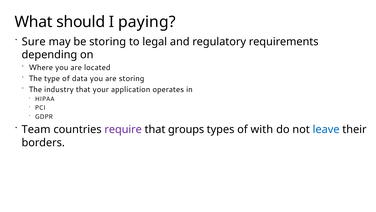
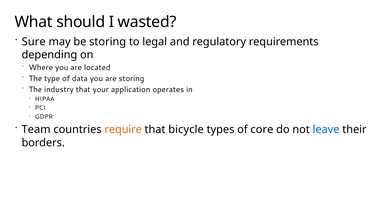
paying: paying -> wasted
require colour: purple -> orange
groups: groups -> bicycle
with: with -> core
